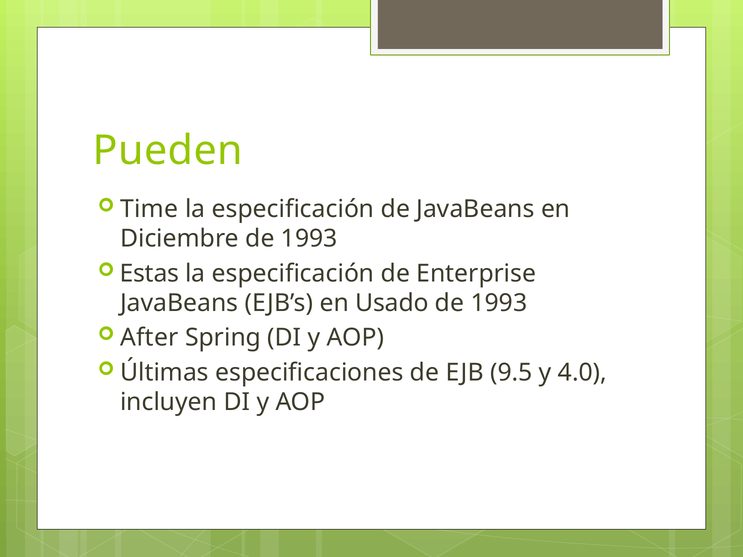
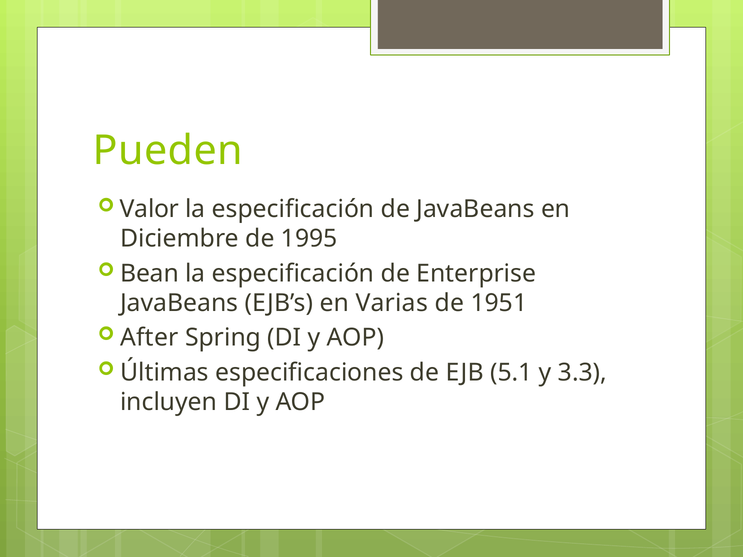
Time: Time -> Valor
Diciembre de 1993: 1993 -> 1995
Estas: Estas -> Bean
Usado: Usado -> Varias
1993 at (499, 303): 1993 -> 1951
9.5: 9.5 -> 5.1
4.0: 4.0 -> 3.3
